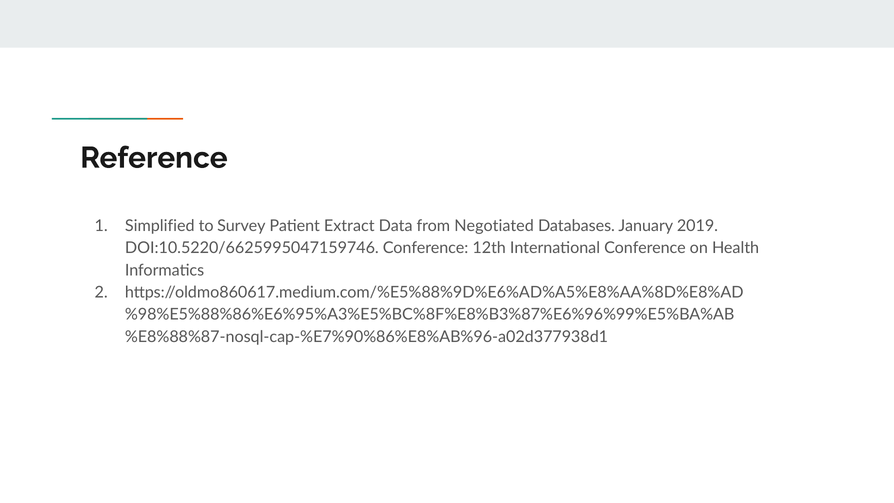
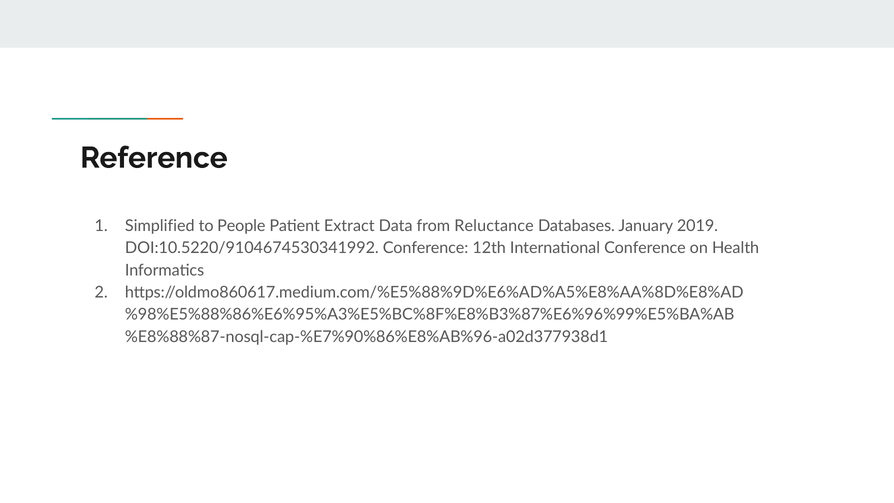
Survey: Survey -> People
Negotiated: Negotiated -> Reluctance
DOI:10.5220/6625995047159746: DOI:10.5220/6625995047159746 -> DOI:10.5220/9104674530341992
